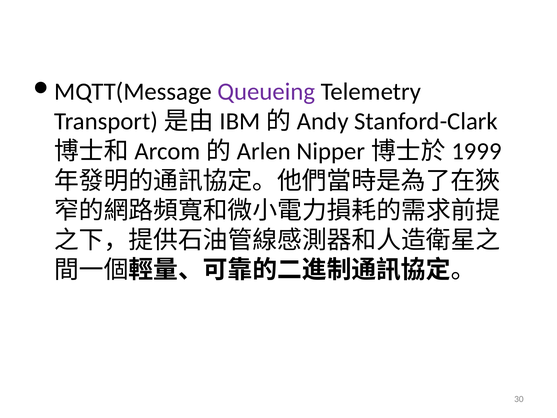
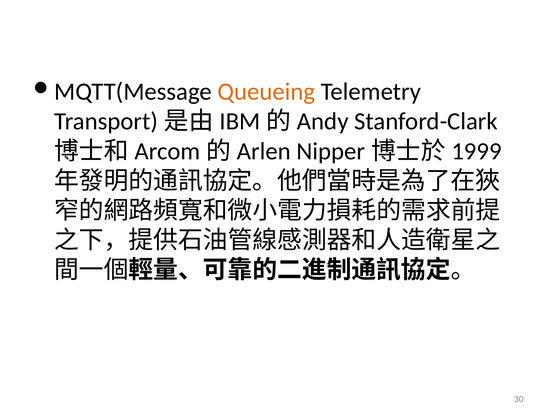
Queueing colour: purple -> orange
